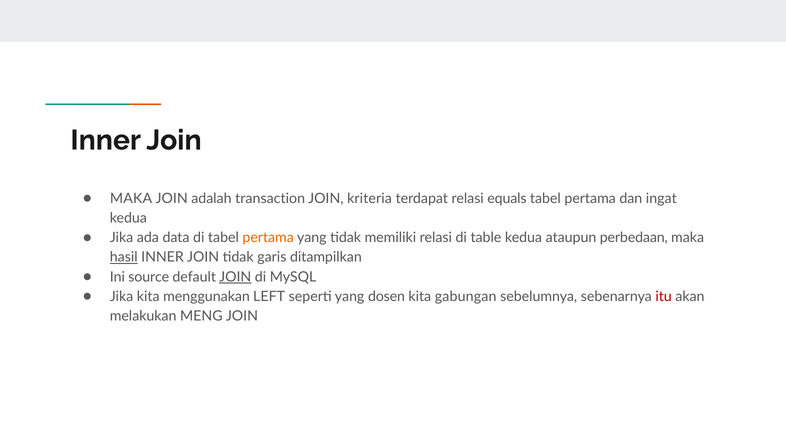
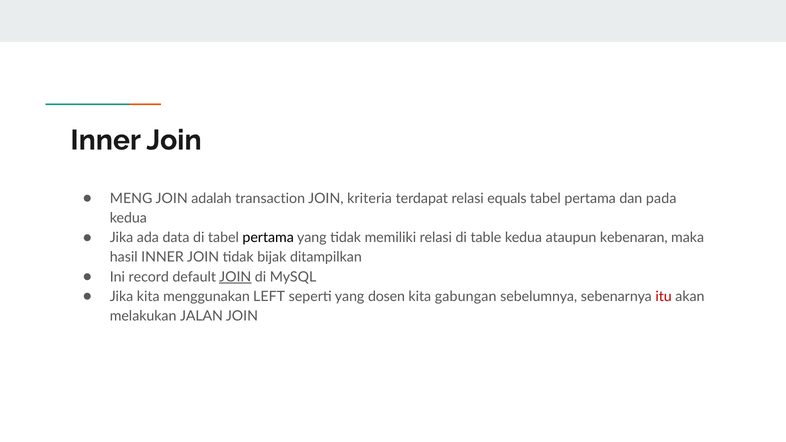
MAKA at (131, 199): MAKA -> MENG
ingat: ingat -> pada
pertama at (268, 238) colour: orange -> black
perbedaan: perbedaan -> kebenaran
hasil underline: present -> none
garis: garis -> bijak
source: source -> record
MENG: MENG -> JALAN
